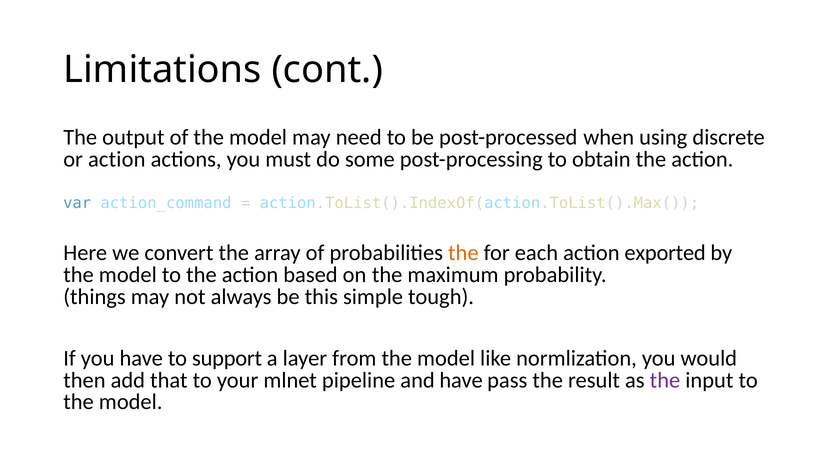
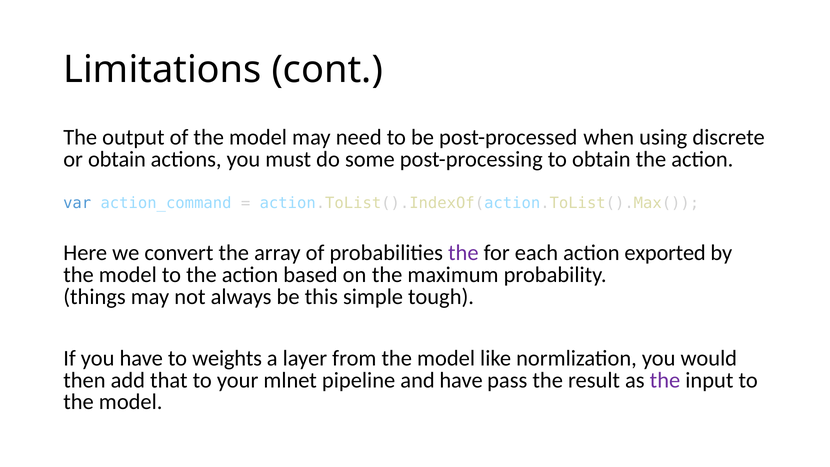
or action: action -> obtain
the at (463, 253) colour: orange -> purple
support: support -> weights
